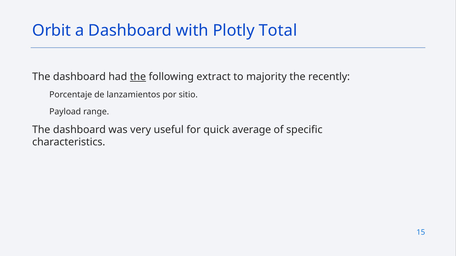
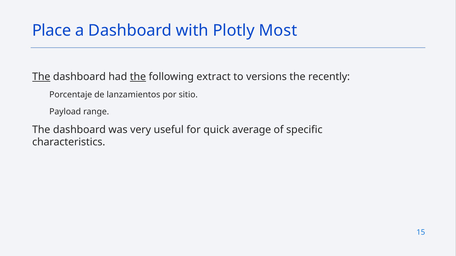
Orbit: Orbit -> Place
Total: Total -> Most
The at (41, 77) underline: none -> present
majority: majority -> versions
